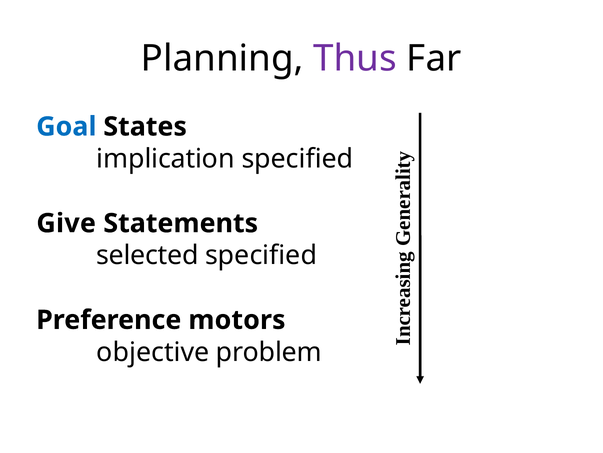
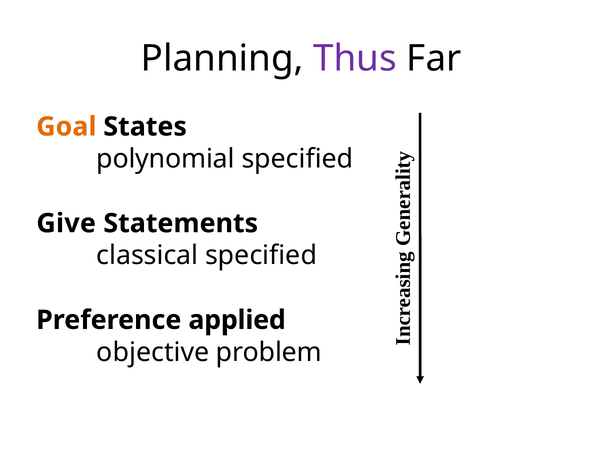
Goal colour: blue -> orange
implication: implication -> polynomial
selected: selected -> classical
motors: motors -> applied
